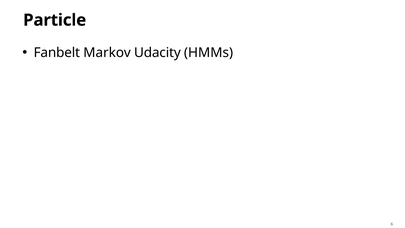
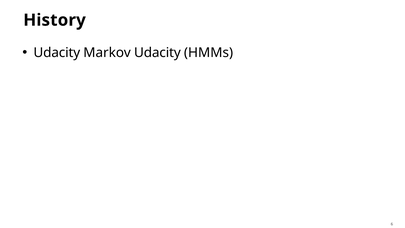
Particle: Particle -> History
Fanbelt at (57, 53): Fanbelt -> Udacity
